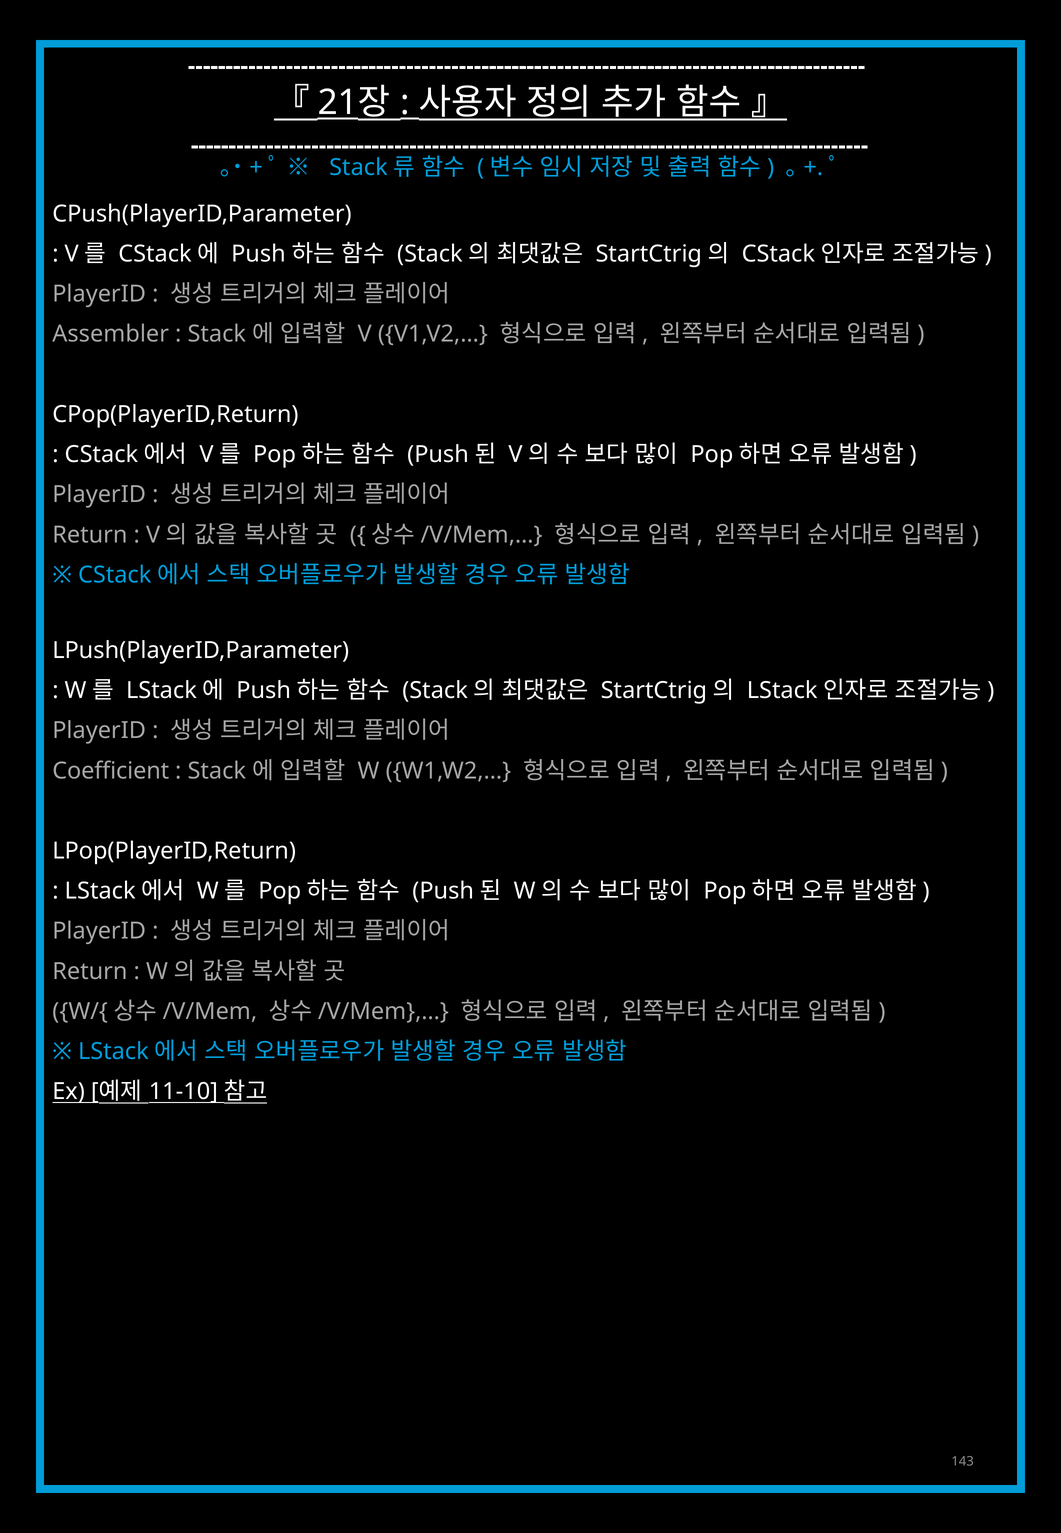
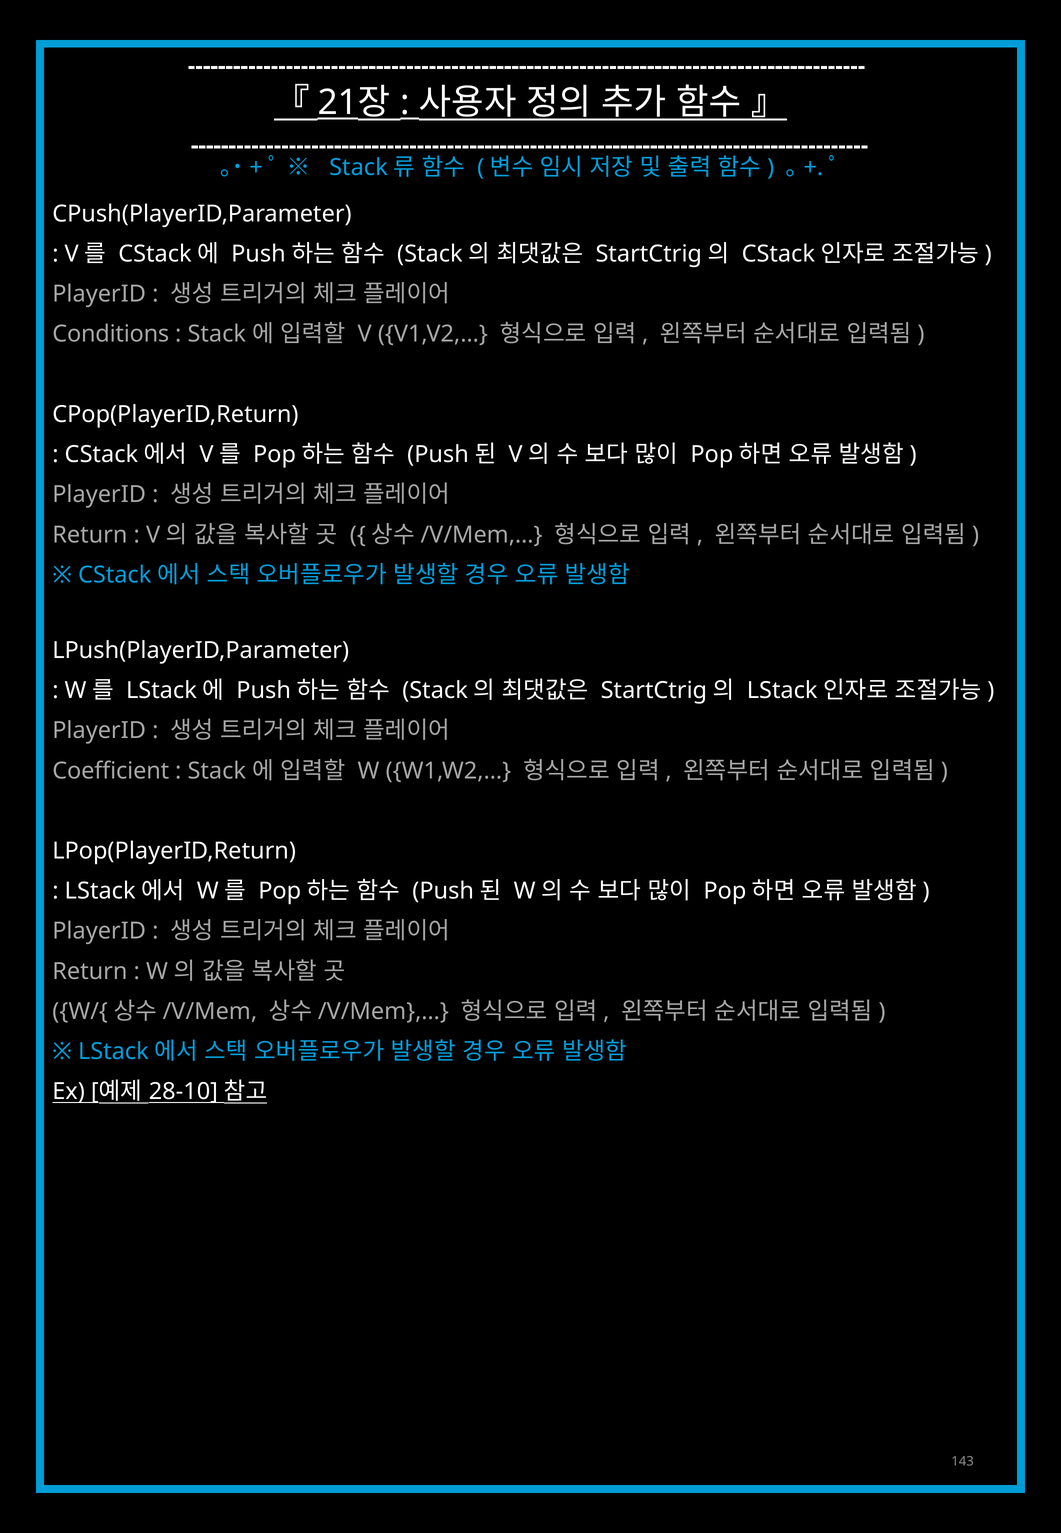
Assembler: Assembler -> Conditions
11-10: 11-10 -> 28-10
